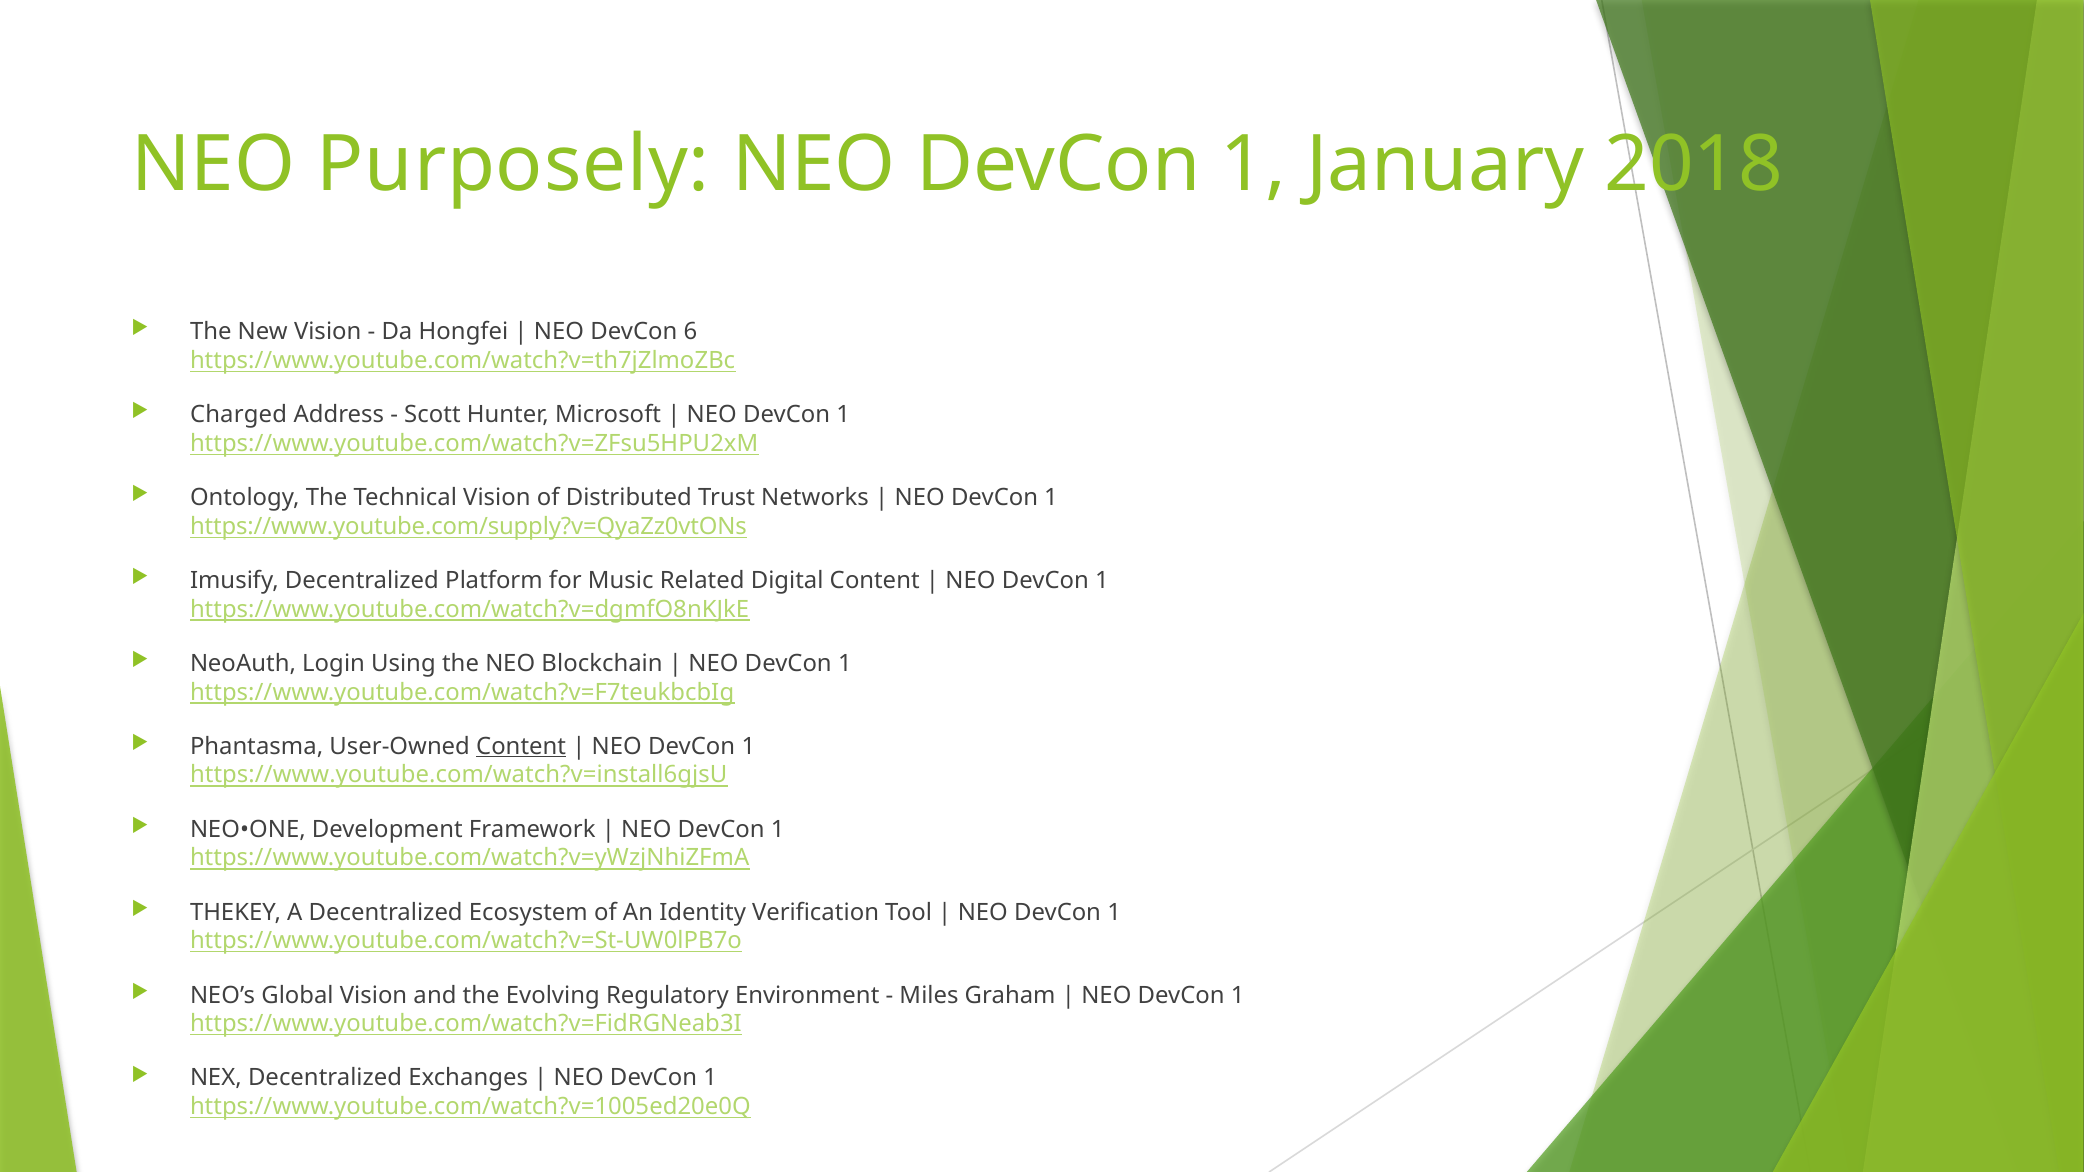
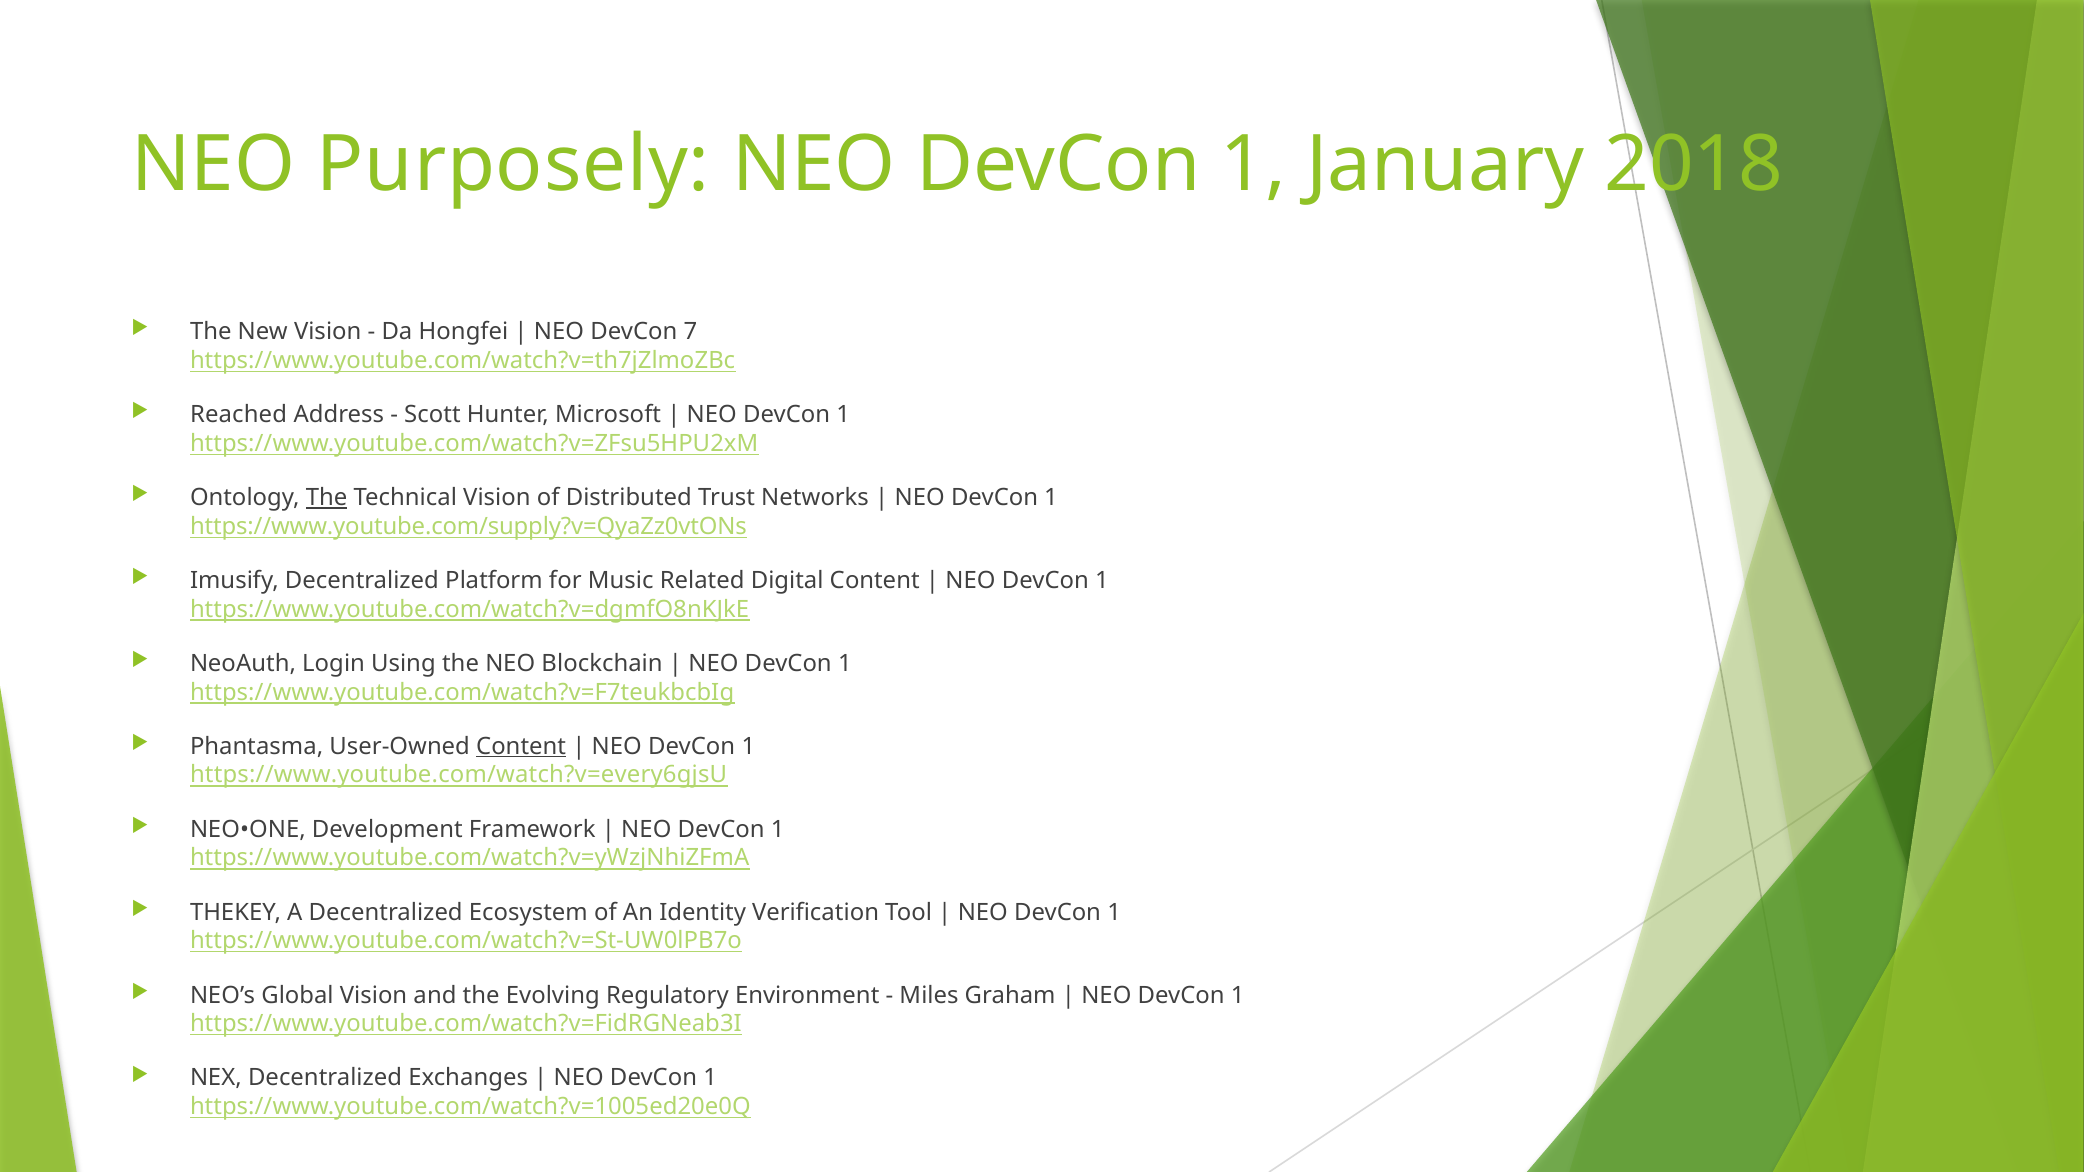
6: 6 -> 7
Charged: Charged -> Reached
The at (327, 498) underline: none -> present
https://www.youtube.com/watch?v=install6gjsU: https://www.youtube.com/watch?v=install6gjsU -> https://www.youtube.com/watch?v=every6gjsU
